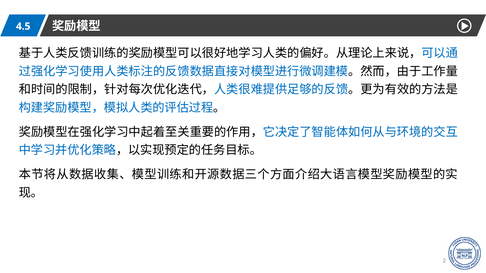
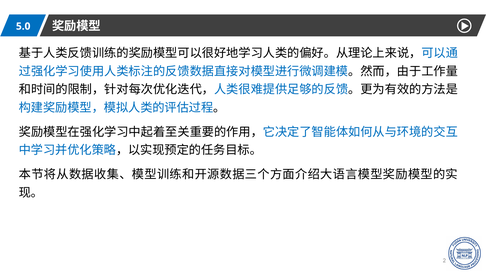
4.5: 4.5 -> 5.0
